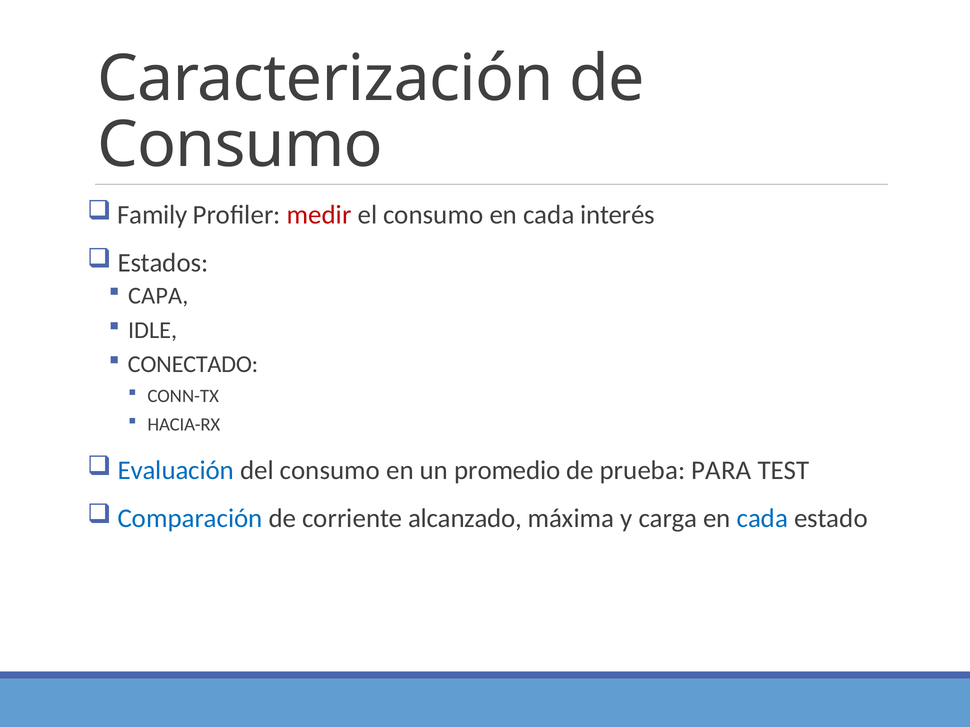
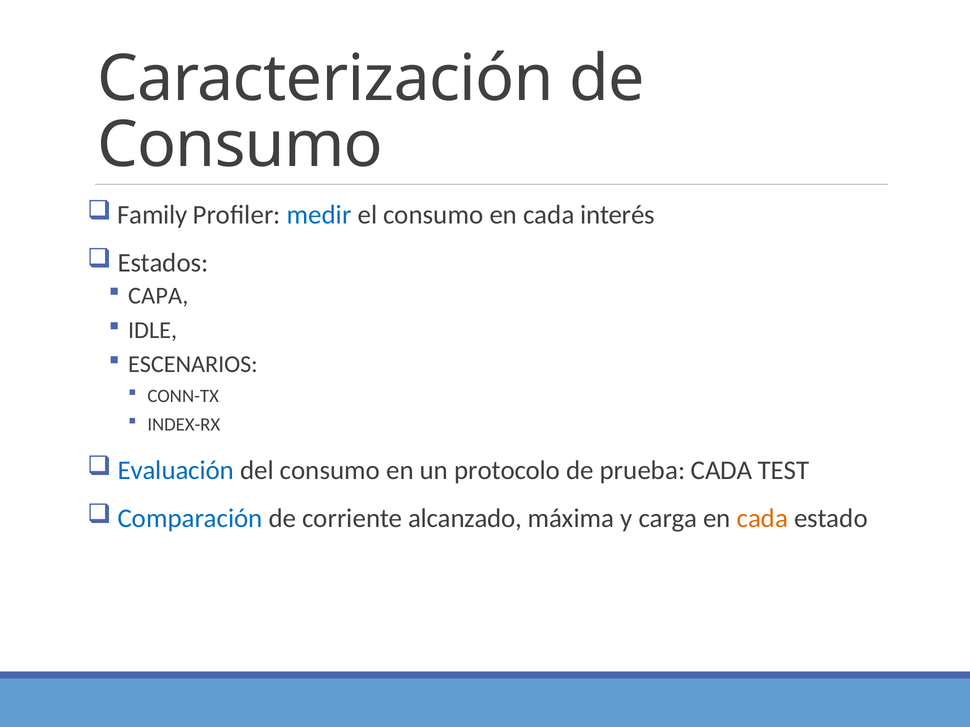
medir colour: red -> blue
CONECTADO: CONECTADO -> ESCENARIOS
HACIA-RX: HACIA-RX -> INDEX-RX
promedio: promedio -> protocolo
prueba PARA: PARA -> CADA
cada at (762, 519) colour: blue -> orange
